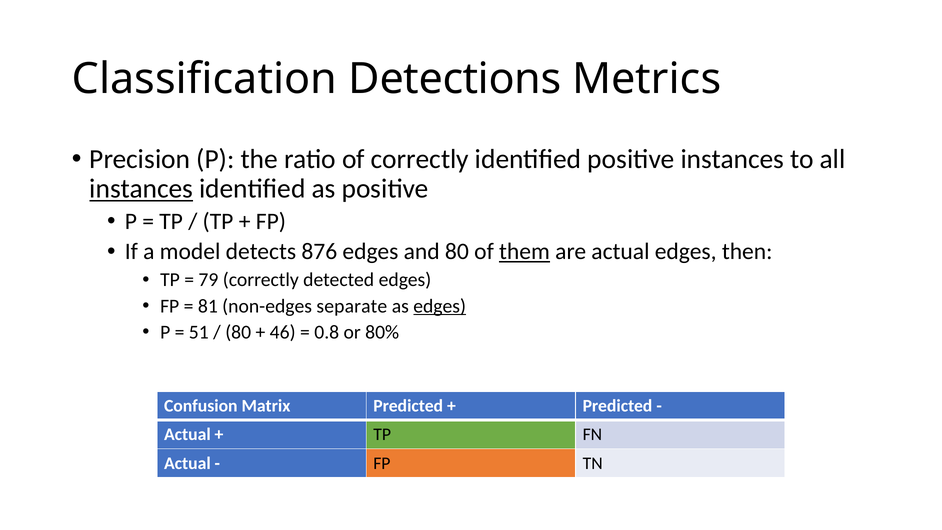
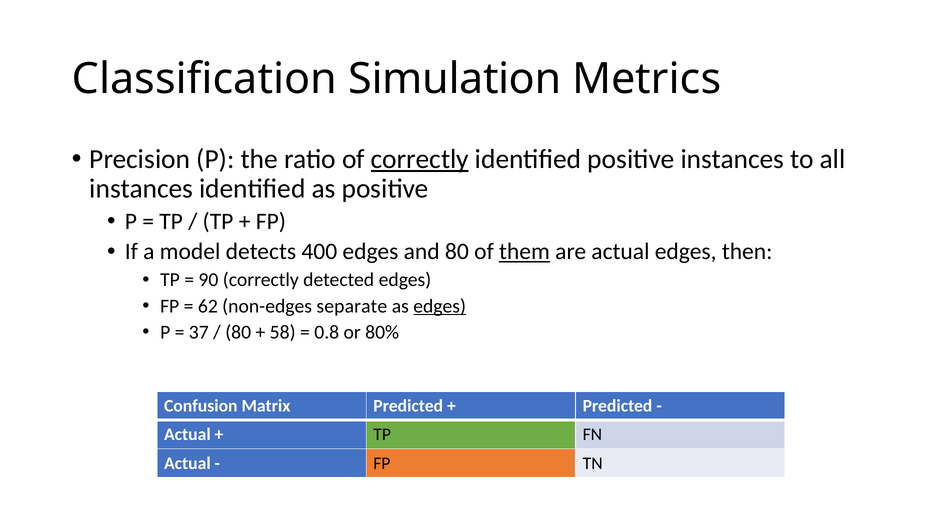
Detections: Detections -> Simulation
correctly at (420, 159) underline: none -> present
instances at (141, 189) underline: present -> none
876: 876 -> 400
79: 79 -> 90
81: 81 -> 62
51: 51 -> 37
46: 46 -> 58
